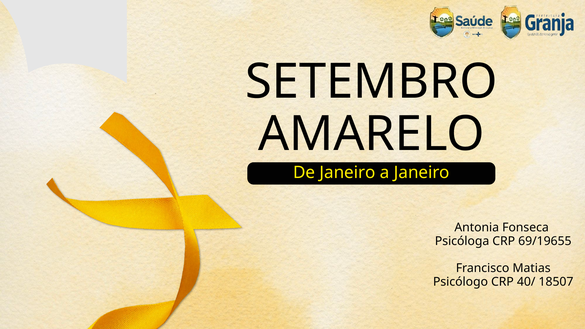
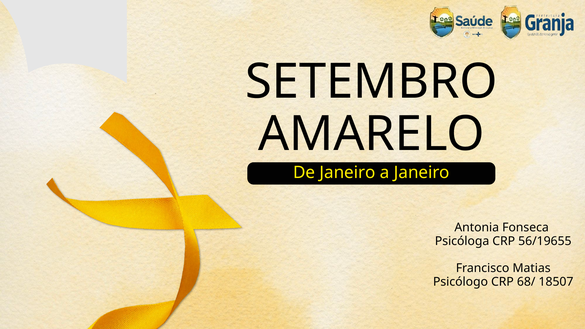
69/19655: 69/19655 -> 56/19655
40/: 40/ -> 68/
